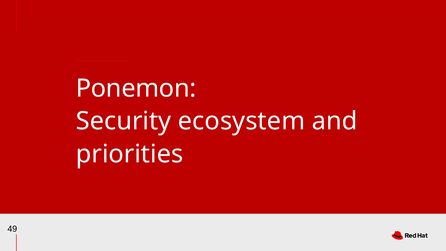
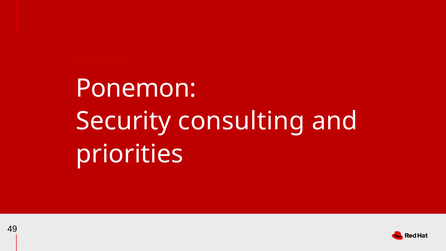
ecosystem: ecosystem -> consulting
